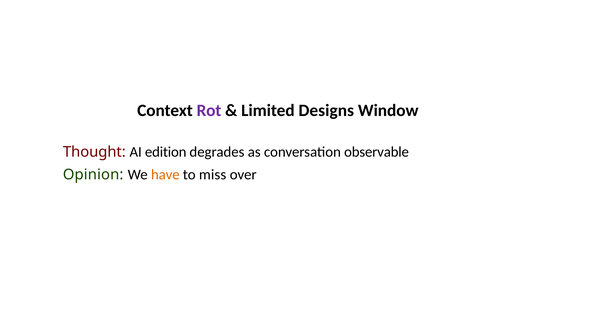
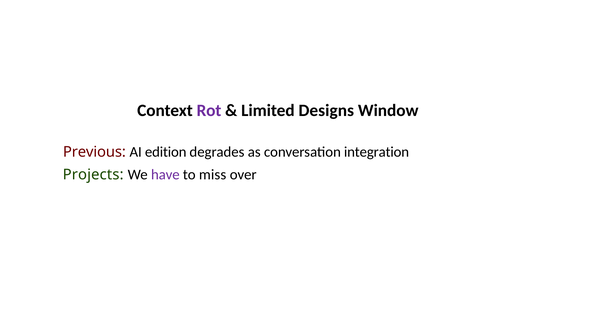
Thought: Thought -> Previous
observable: observable -> integration
Opinion: Opinion -> Projects
have colour: orange -> purple
